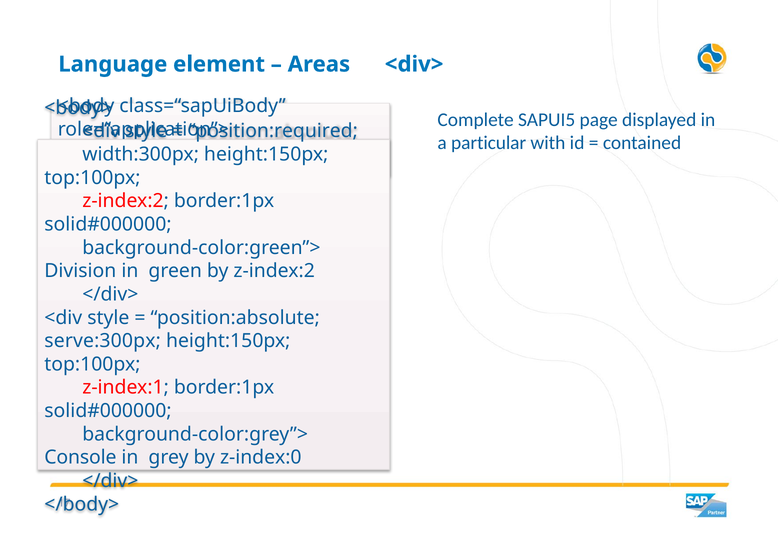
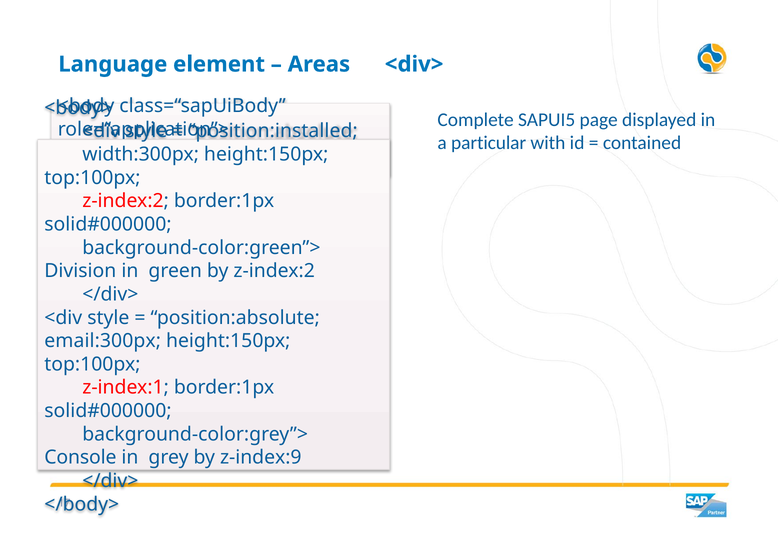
position:required: position:required -> position:installed
serve:300px: serve:300px -> email:300px
z-index:0: z-index:0 -> z-index:9
